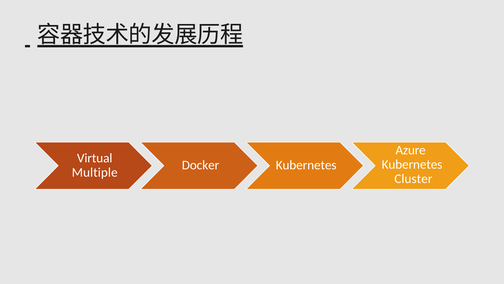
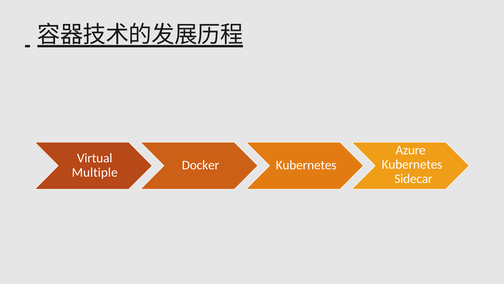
Cluster: Cluster -> Sidecar
